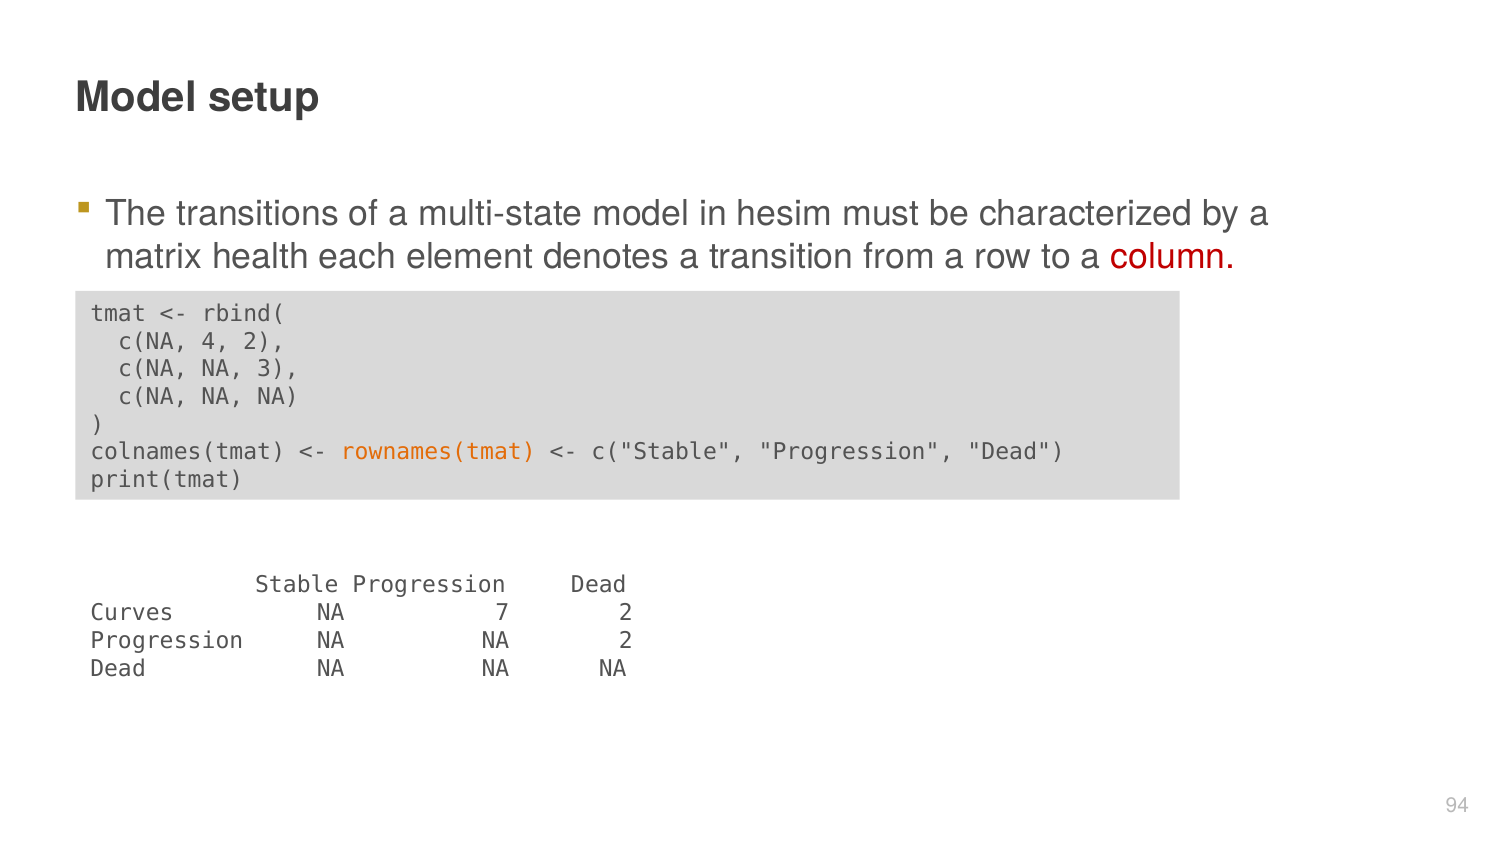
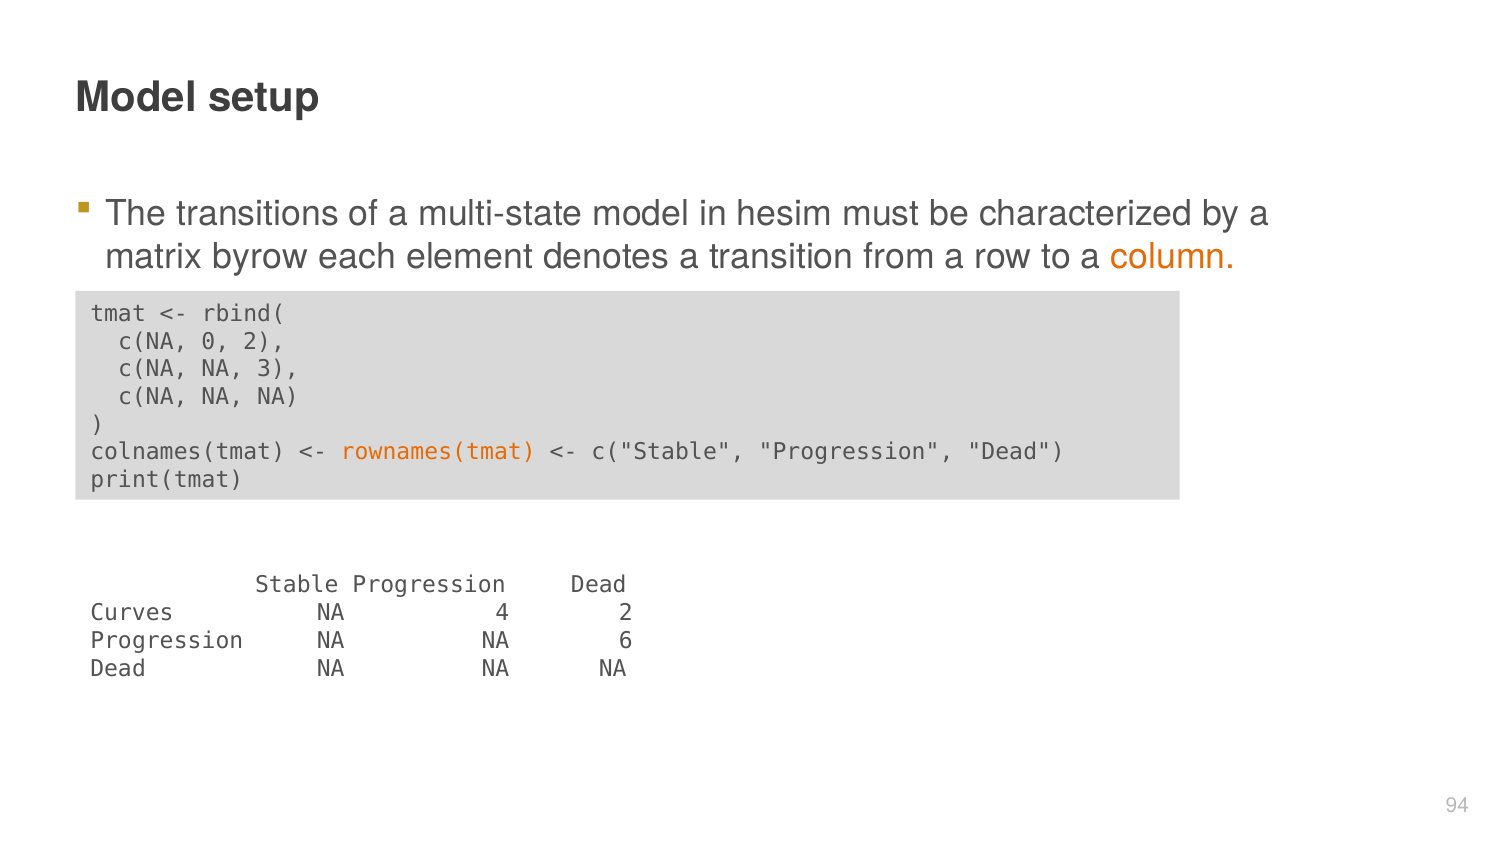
health: health -> byrow
column colour: red -> orange
4: 4 -> 0
7: 7 -> 4
NA 2: 2 -> 6
